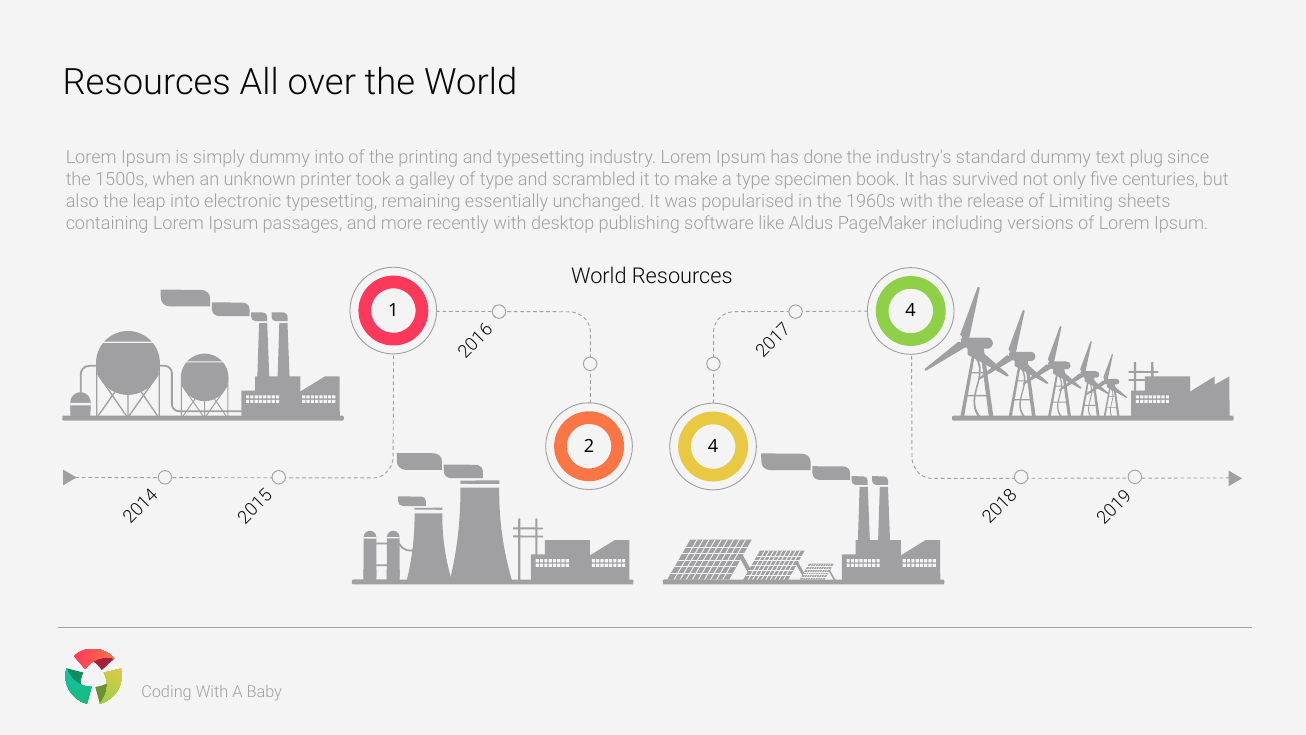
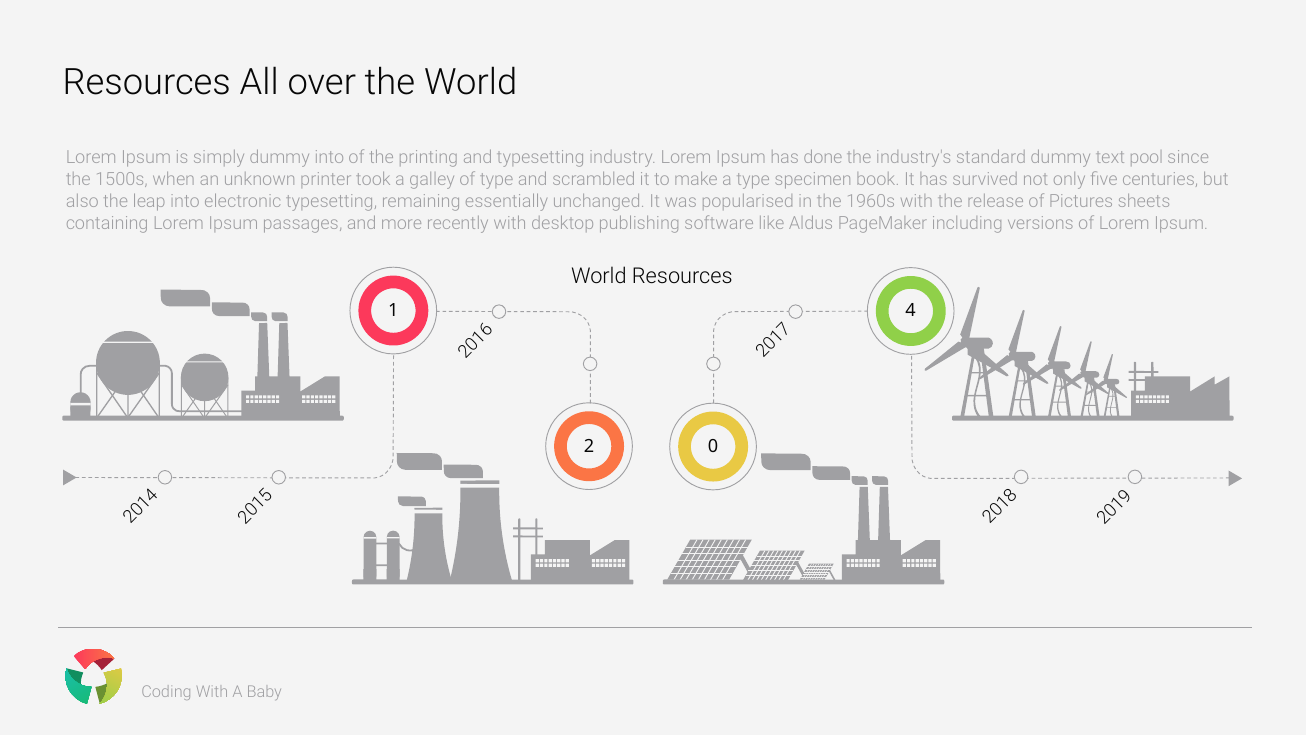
plug: plug -> pool
Limiting: Limiting -> Pictures
4 at (713, 446): 4 -> 0
